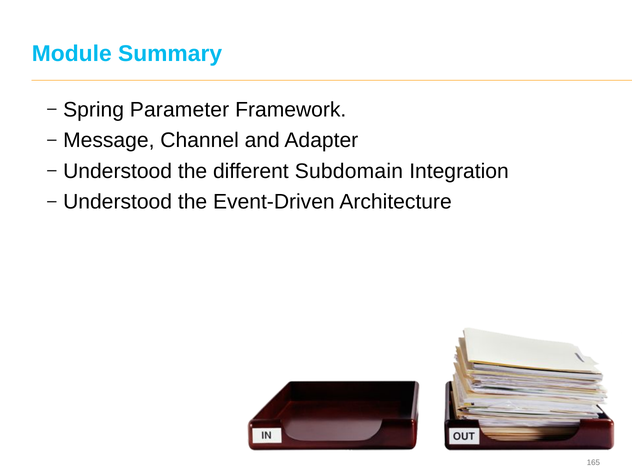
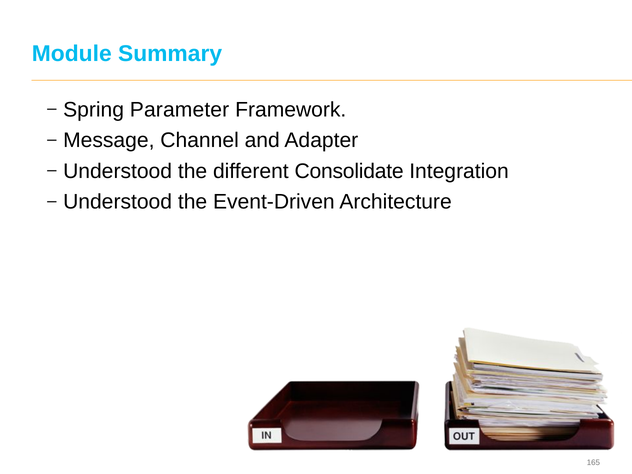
Subdomain: Subdomain -> Consolidate
